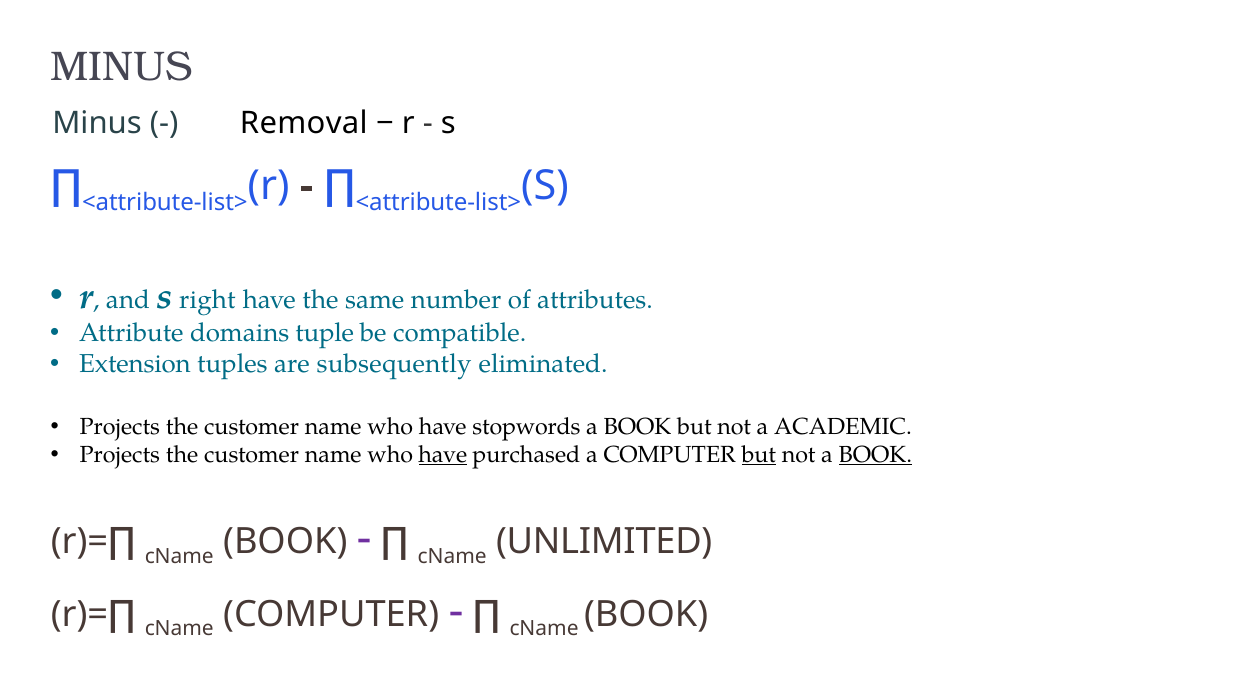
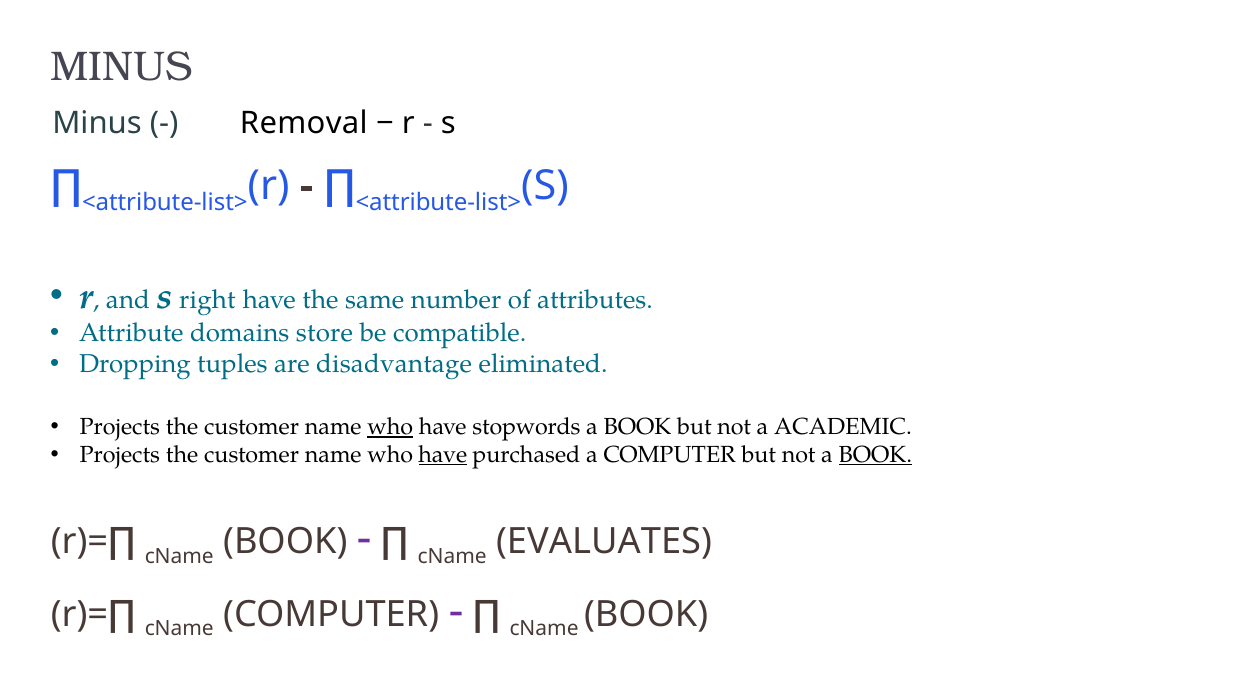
tuple: tuple -> store
Extension: Extension -> Dropping
subsequently: subsequently -> disadvantage
who at (390, 427) underline: none -> present
but at (759, 455) underline: present -> none
UNLIMITED: UNLIMITED -> EVALUATES
